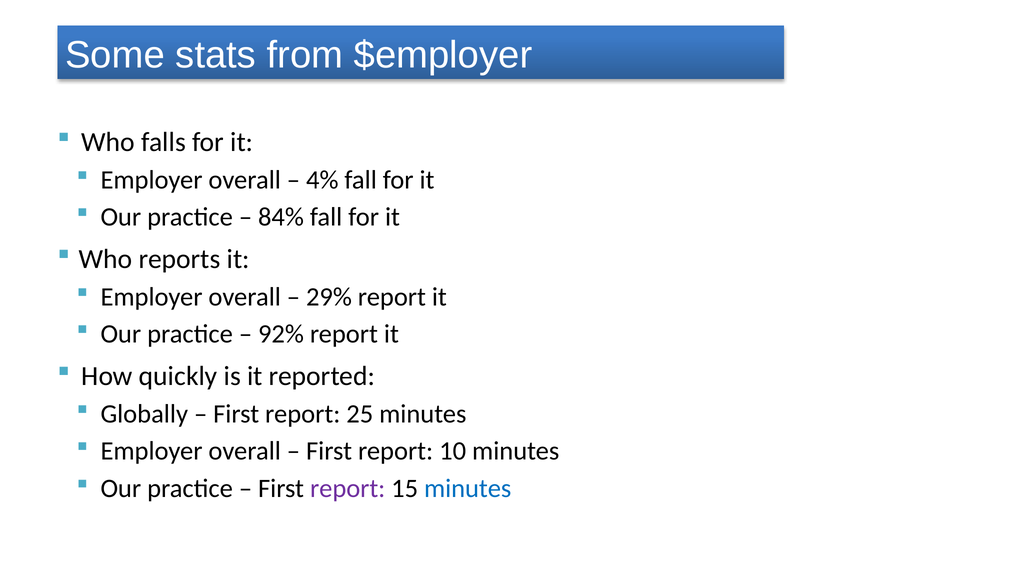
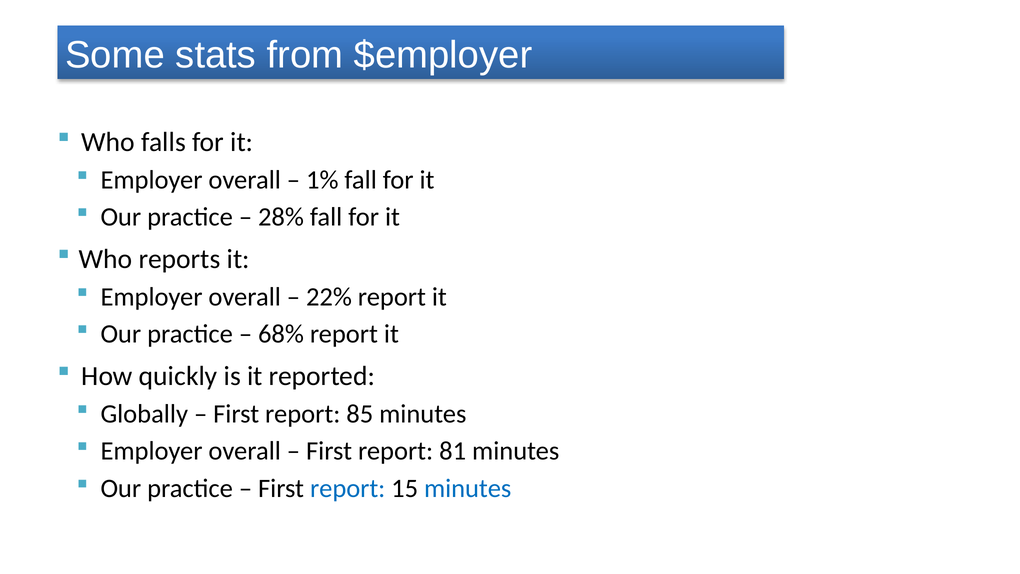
4%: 4% -> 1%
84%: 84% -> 28%
29%: 29% -> 22%
92%: 92% -> 68%
25: 25 -> 85
10: 10 -> 81
report at (348, 488) colour: purple -> blue
